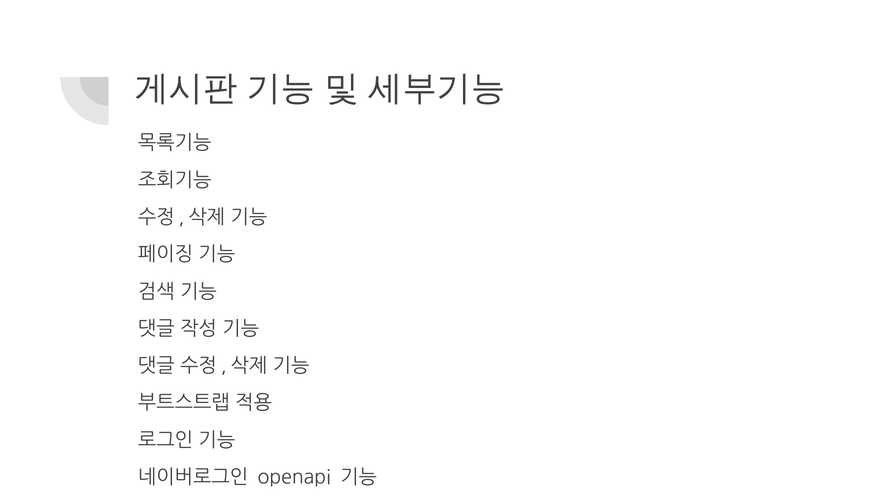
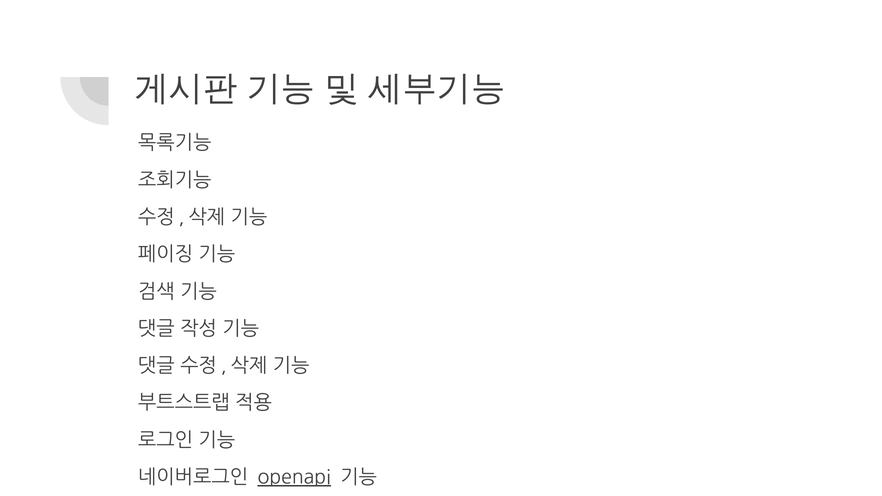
openapi at (294, 477) underline: none -> present
